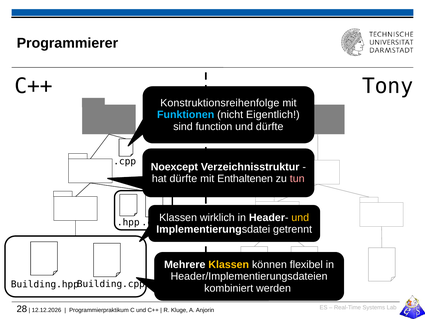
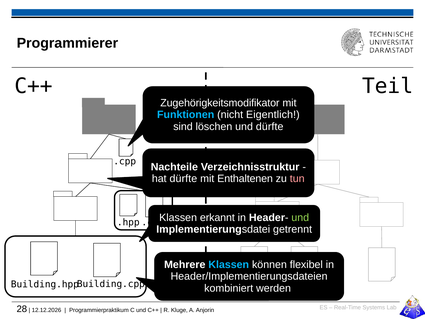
Tony: Tony -> Teil
Konstruktionsreihenfolge: Konstruktionsreihenfolge -> Zugehörigkeitsmodifikator
function: function -> löschen
Noexcept: Noexcept -> Nachteile
wirklich: wirklich -> erkannt
und at (300, 217) colour: yellow -> light green
Klassen at (229, 264) colour: yellow -> light blue
